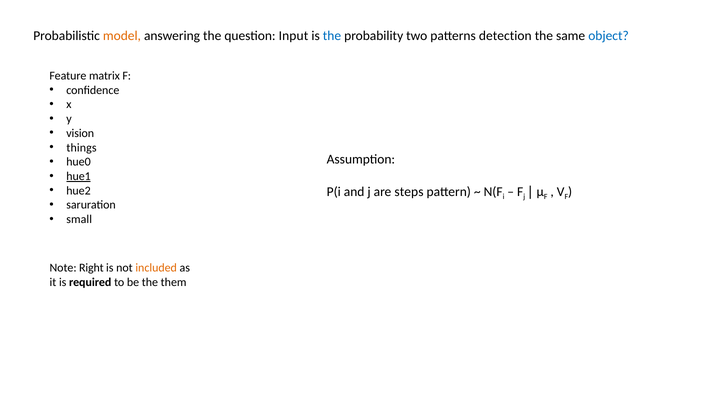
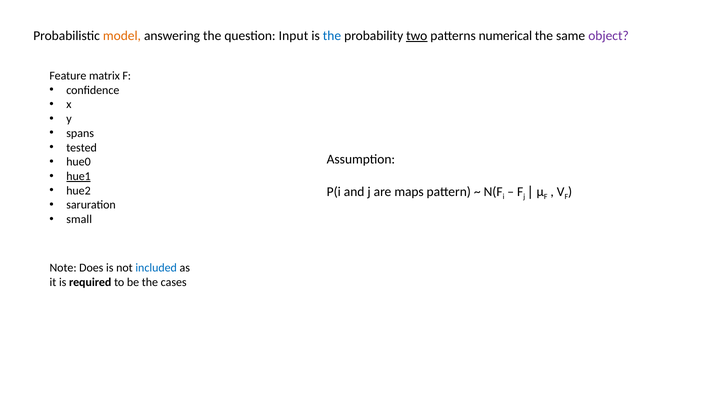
two underline: none -> present
detection: detection -> numerical
object colour: blue -> purple
vision: vision -> spans
things: things -> tested
steps: steps -> maps
Right: Right -> Does
included colour: orange -> blue
them: them -> cases
